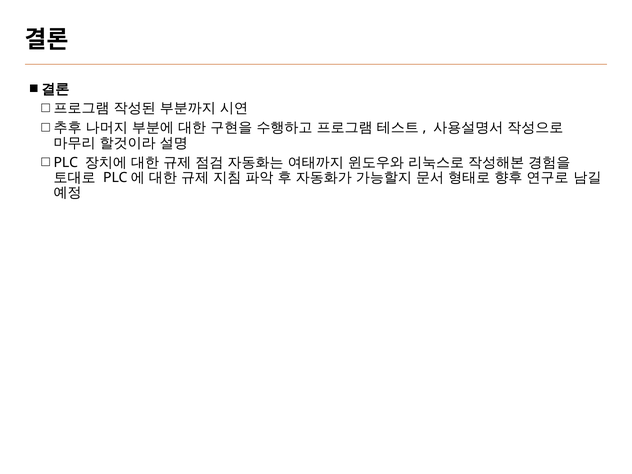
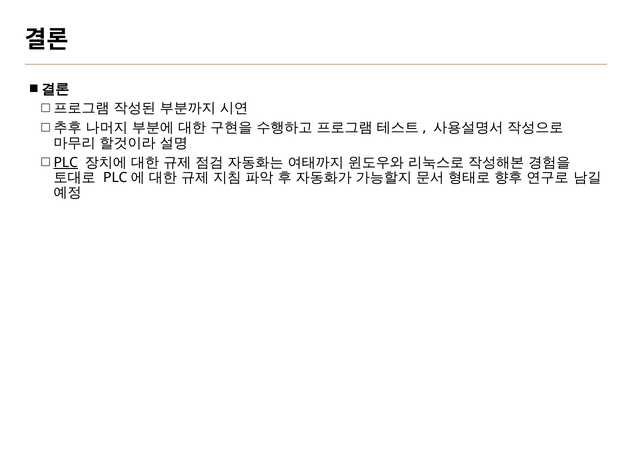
PLC underline: none -> present
